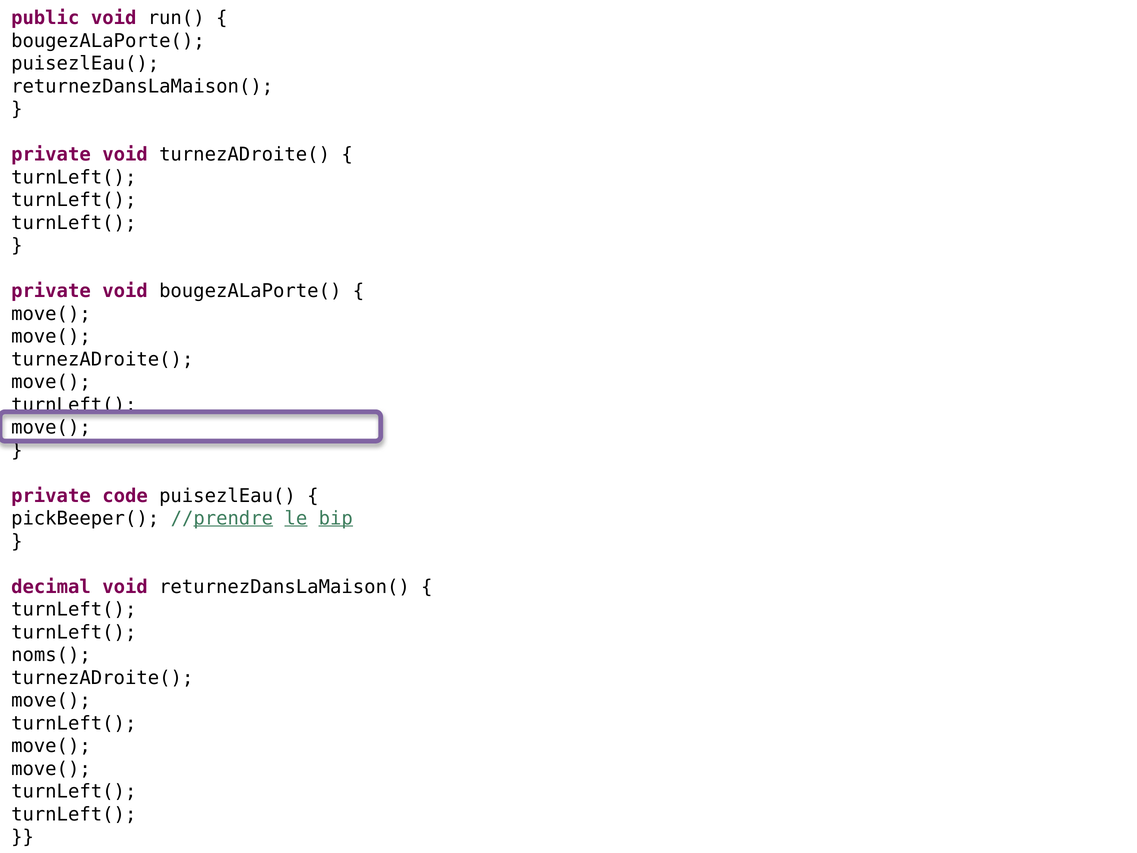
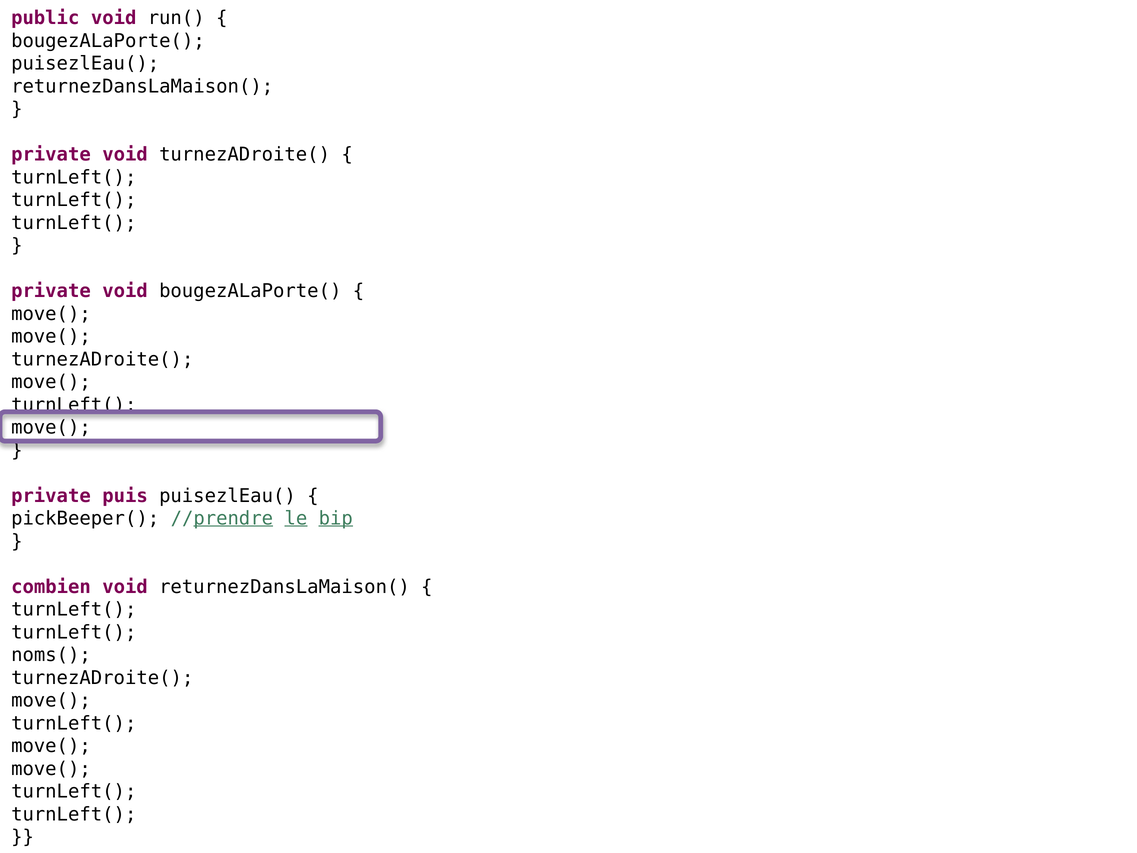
code: code -> puis
decimal: decimal -> combien
